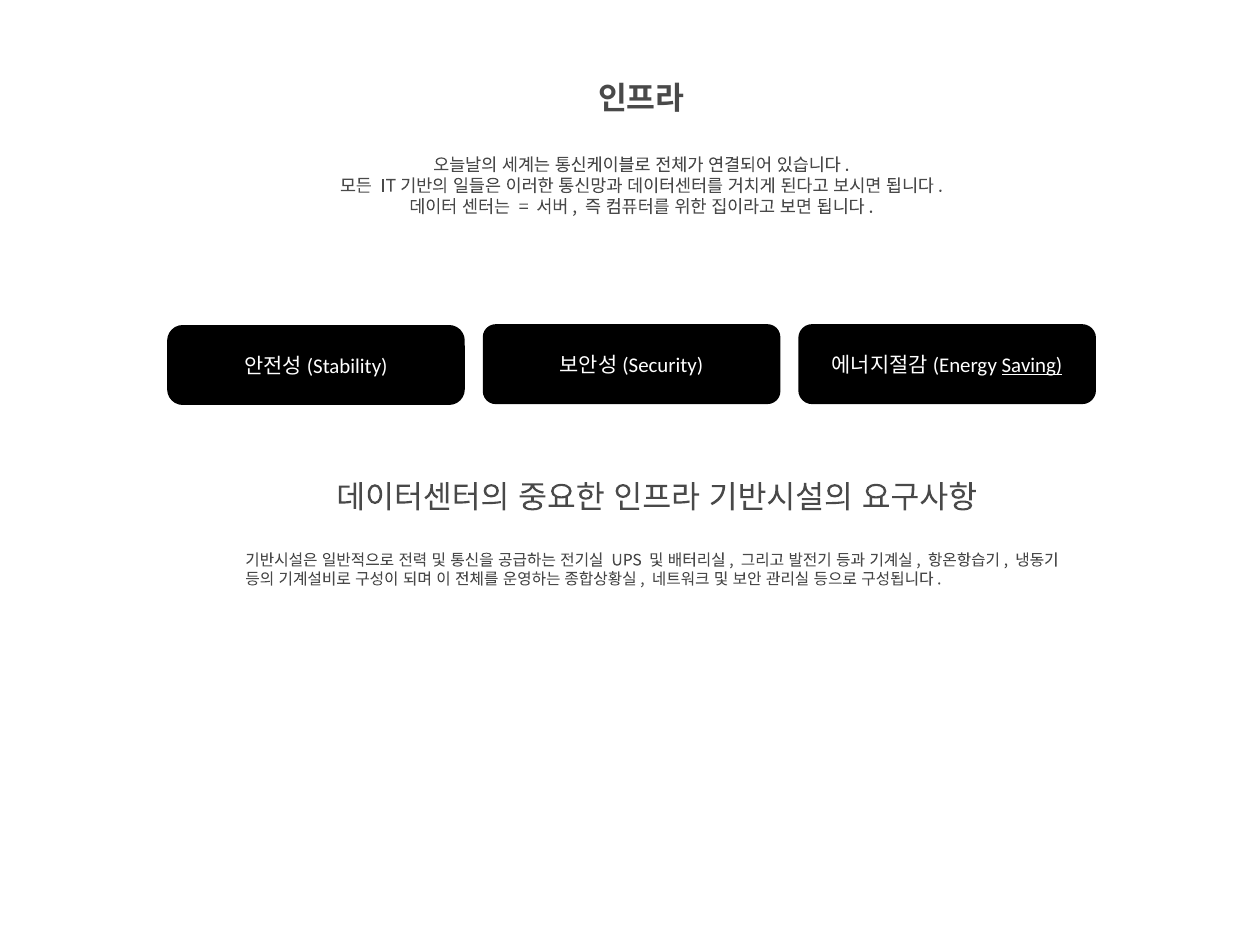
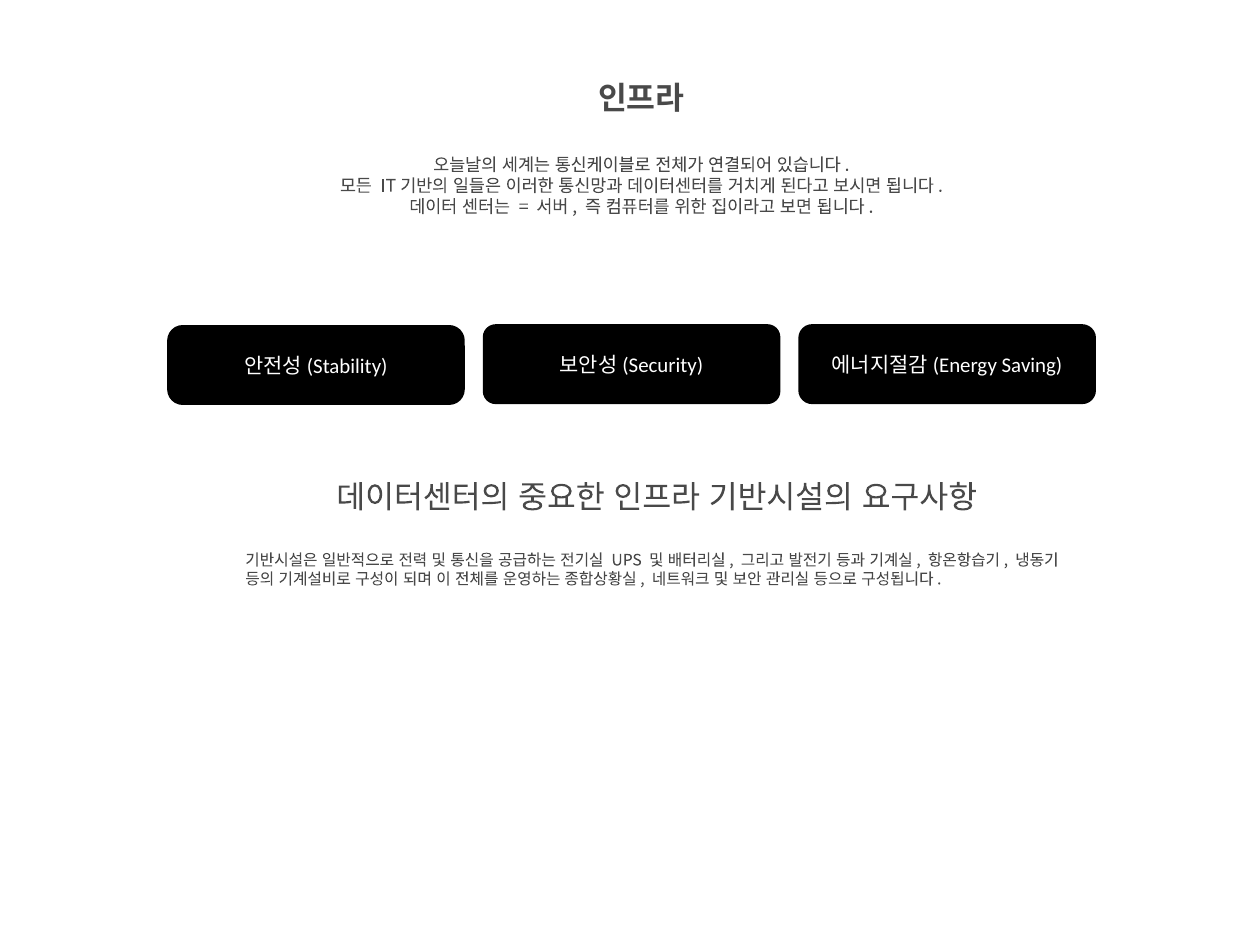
Saving underline: present -> none
